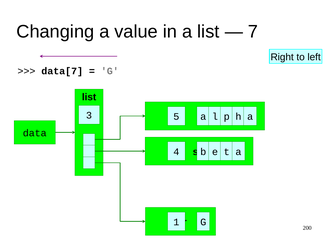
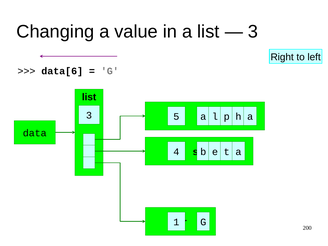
7 at (253, 32): 7 -> 3
data[7: data[7 -> data[6
